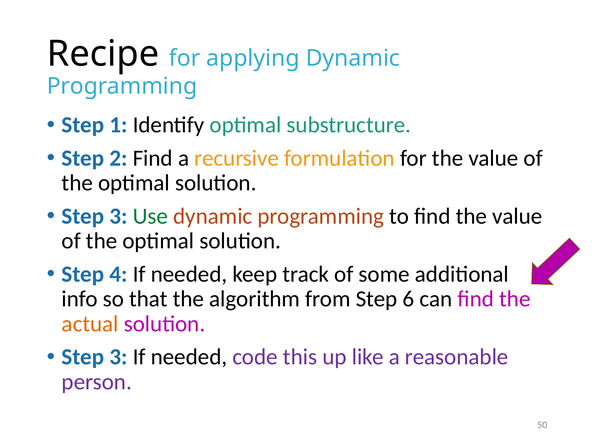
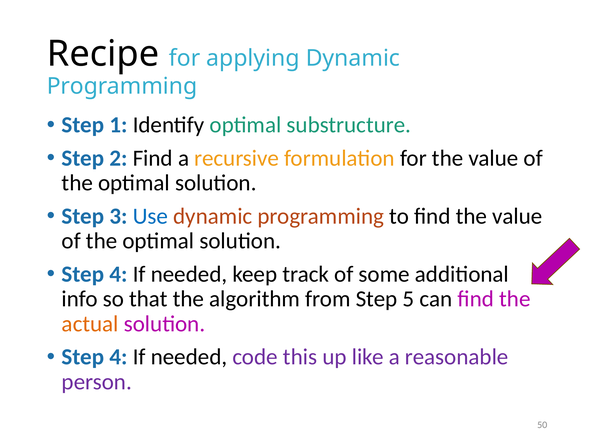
Use colour: green -> blue
6: 6 -> 5
3 at (118, 357): 3 -> 4
